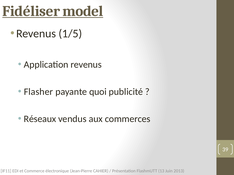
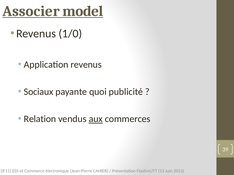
Fidéliser: Fidéliser -> Associer
1/5: 1/5 -> 1/0
Flasher: Flasher -> Sociaux
Réseaux: Réseaux -> Relation
aux underline: none -> present
